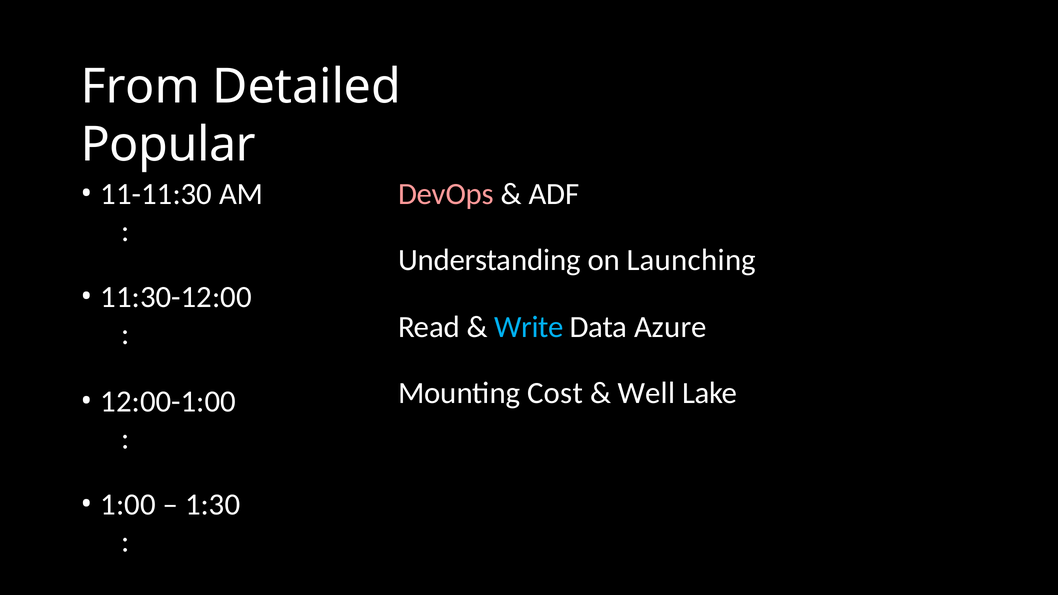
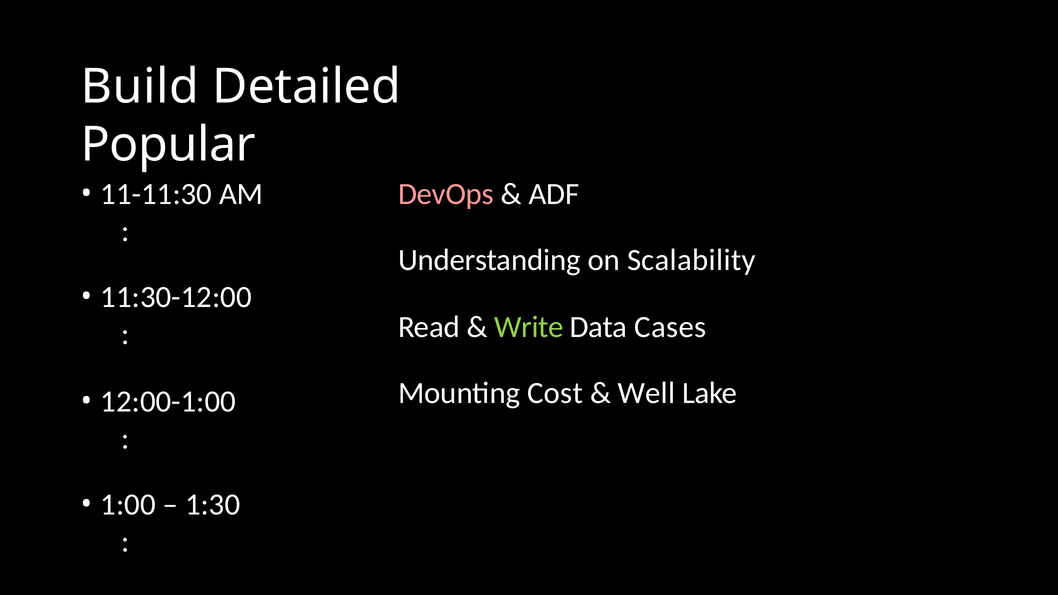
From: From -> Build
Launching: Launching -> Scalability
Write colour: light blue -> light green
Azure: Azure -> Cases
